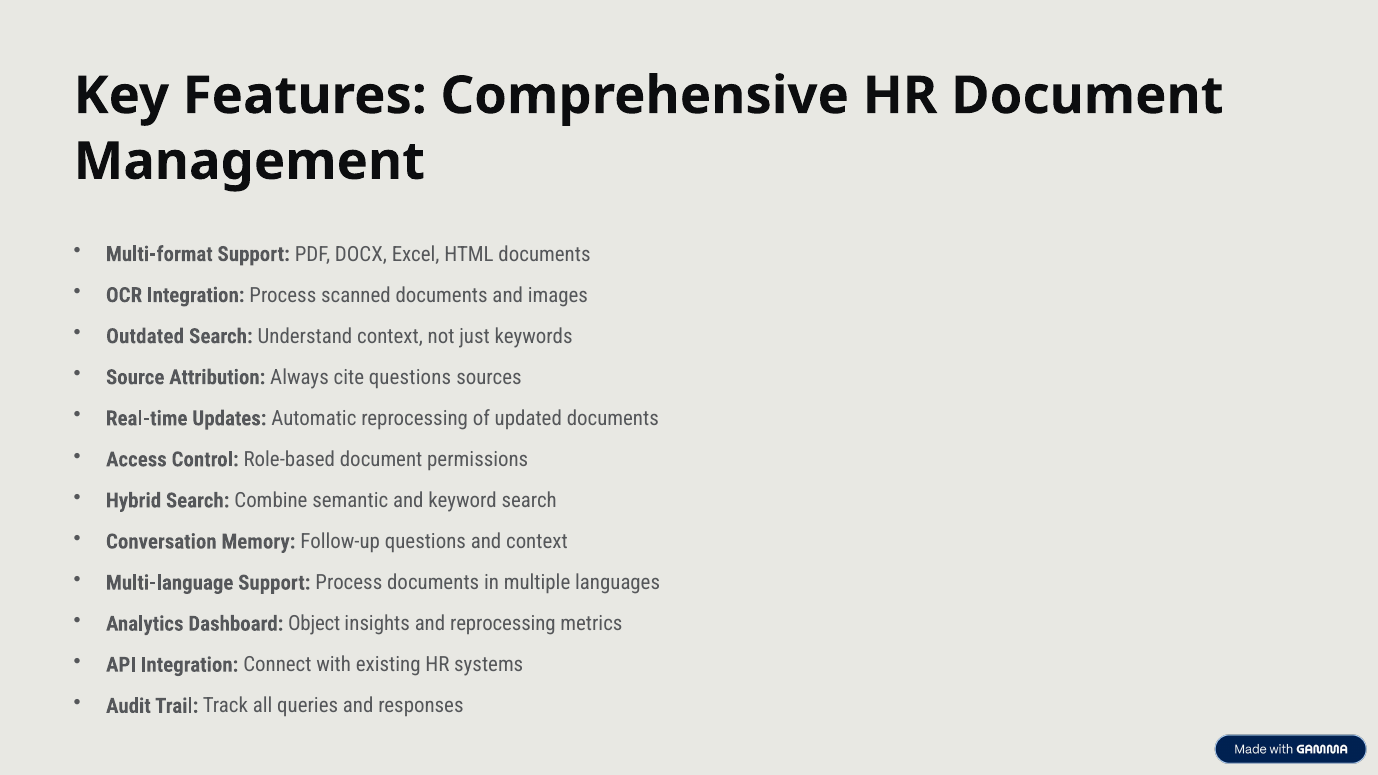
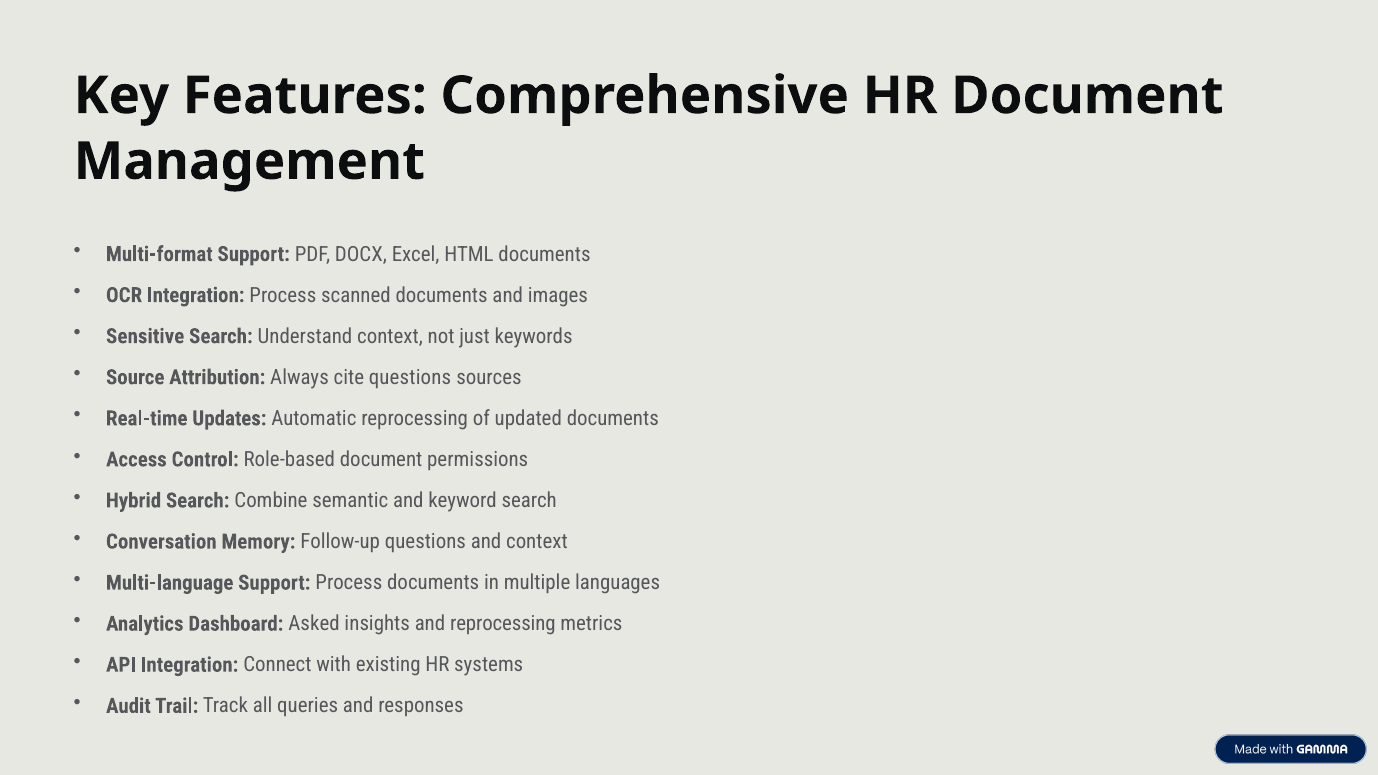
Outdated: Outdated -> Sensitive
Object: Object -> Asked
